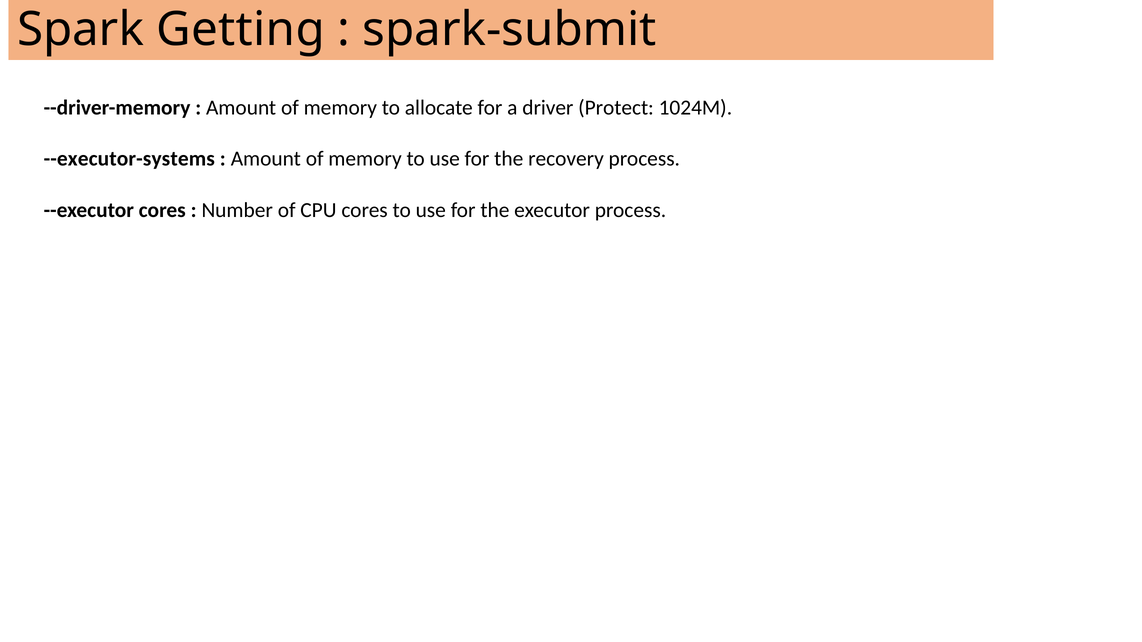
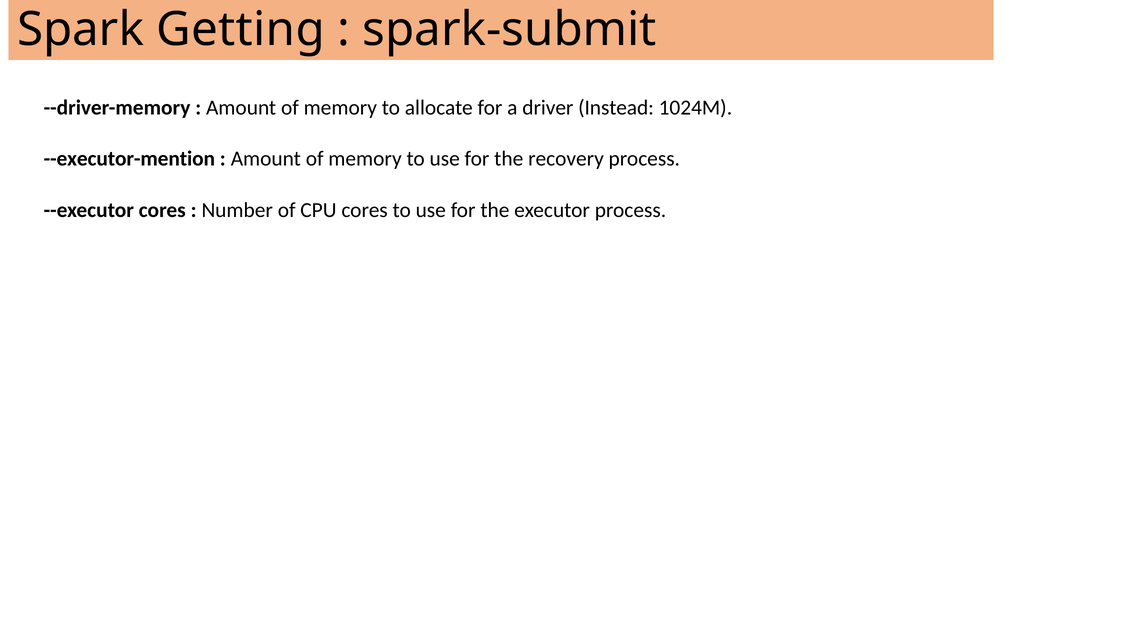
Protect: Protect -> Instead
--executor-systems: --executor-systems -> --executor-mention
